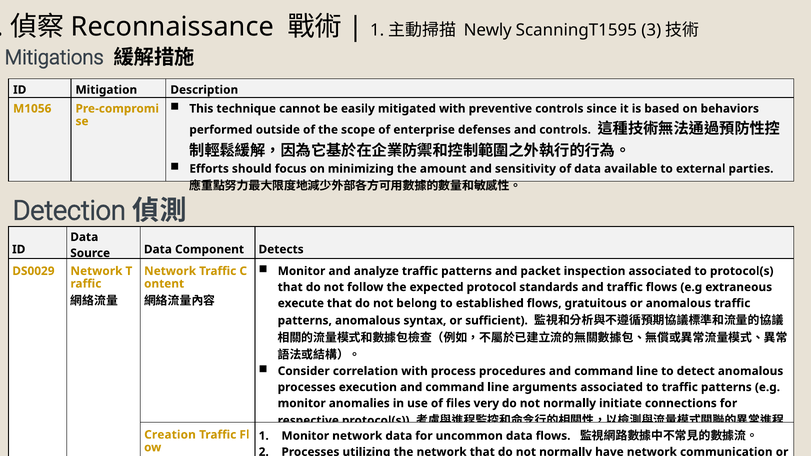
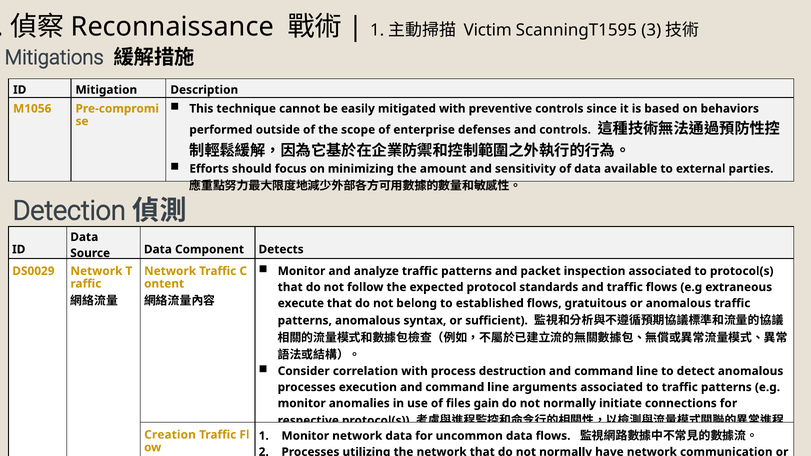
Newly: Newly -> Victim
procedures: procedures -> destruction
very: very -> gain
